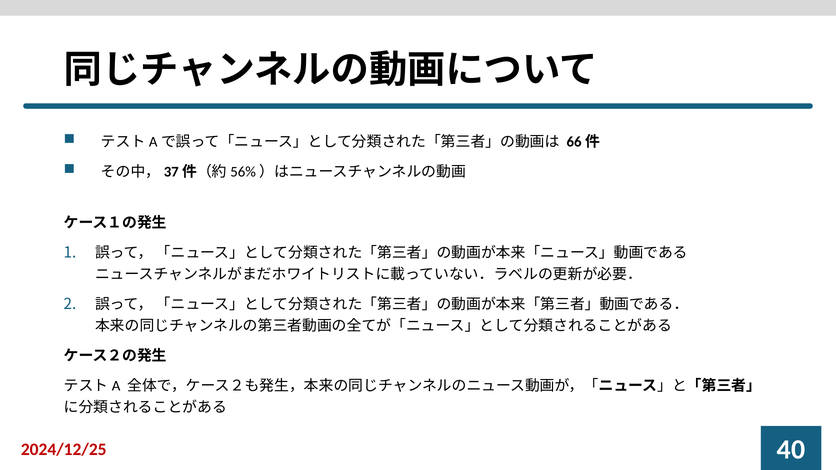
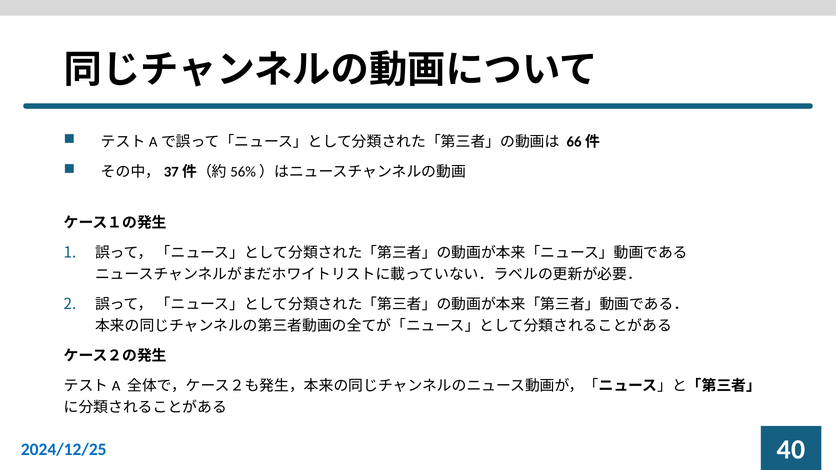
2024/12/25 colour: red -> blue
